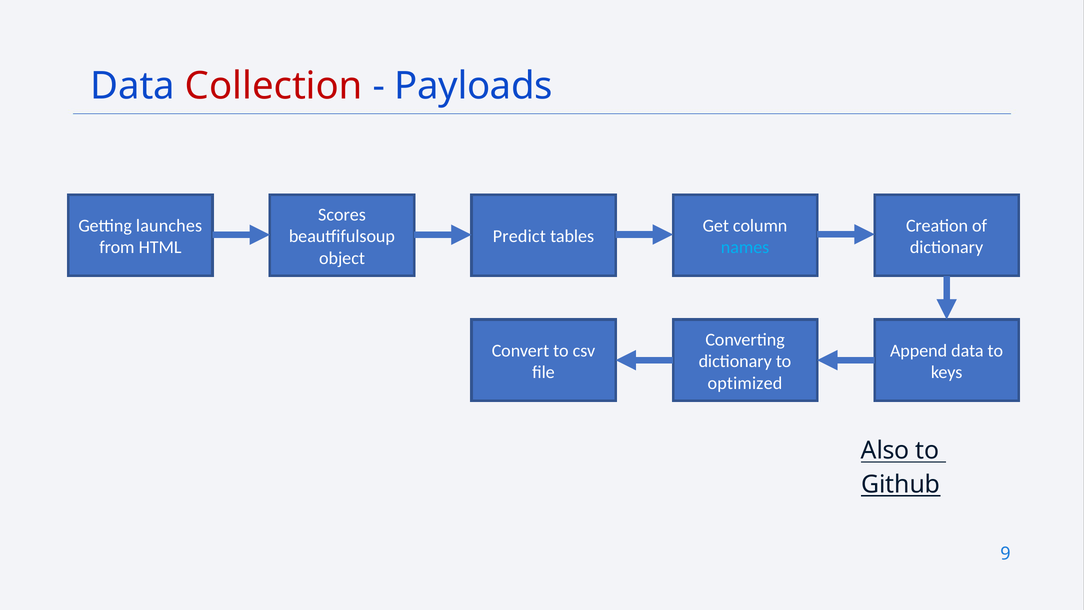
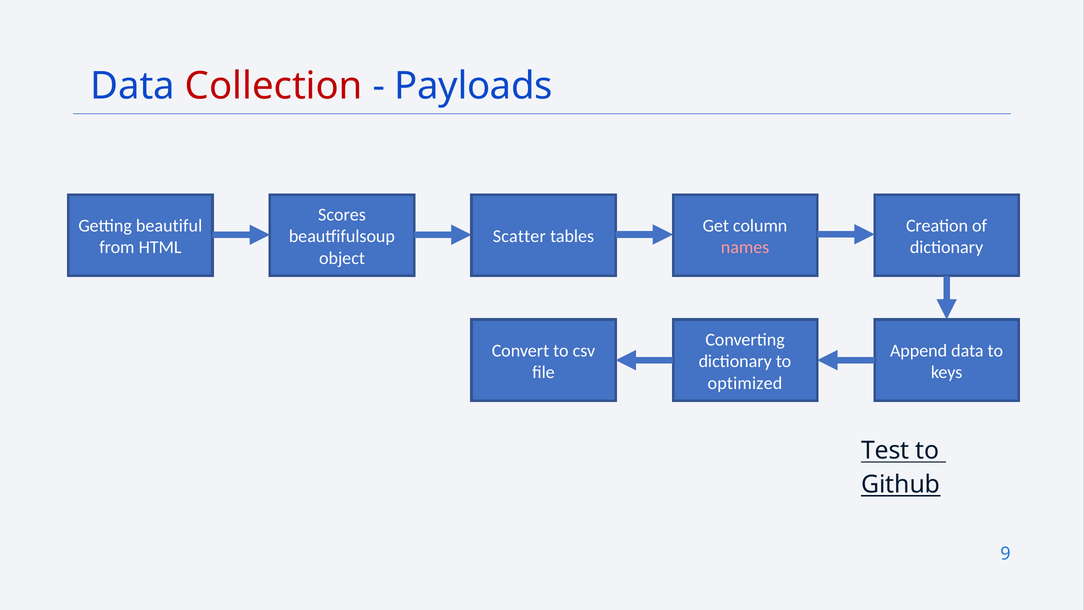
launches: launches -> beautiful
Predict: Predict -> Scatter
names colour: light blue -> pink
Also: Also -> Test
